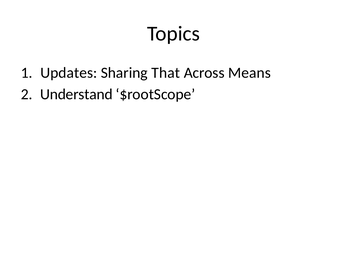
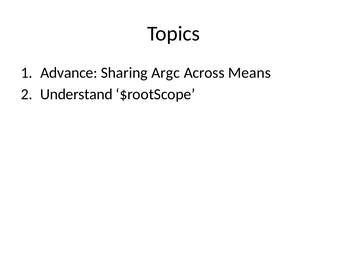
Updates: Updates -> Advance
That: That -> Argc
